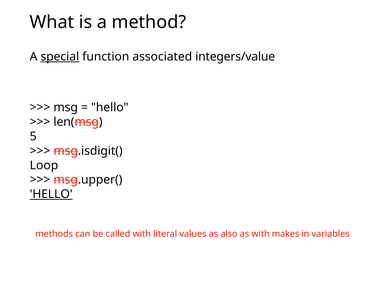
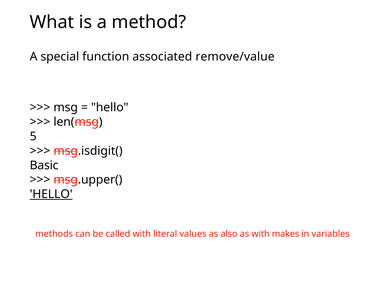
special underline: present -> none
integers/value: integers/value -> remove/value
Loop: Loop -> Basic
